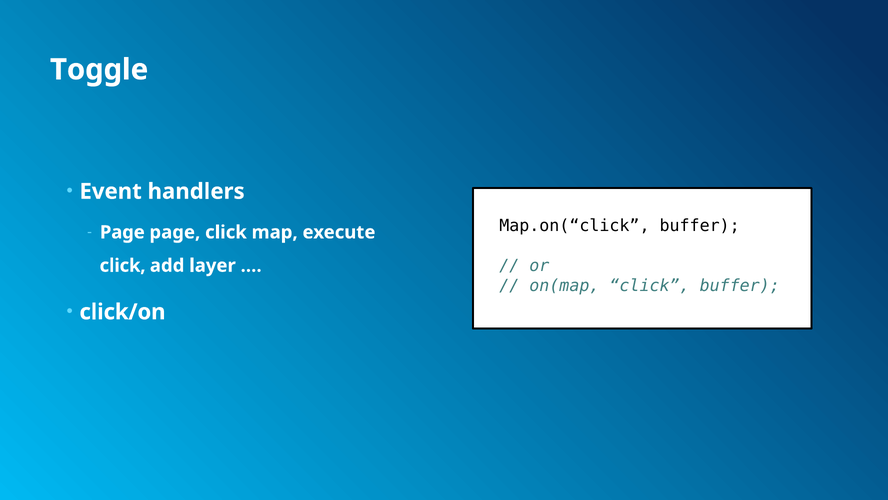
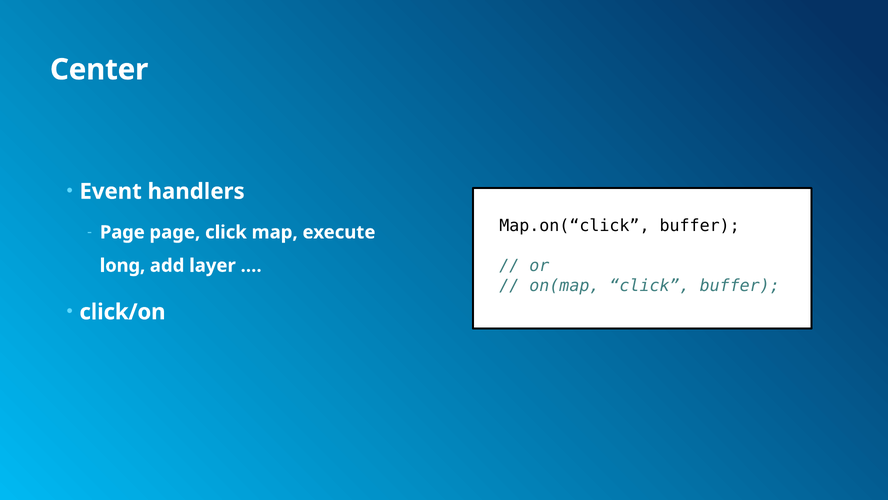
Toggle: Toggle -> Center
click at (123, 265): click -> long
